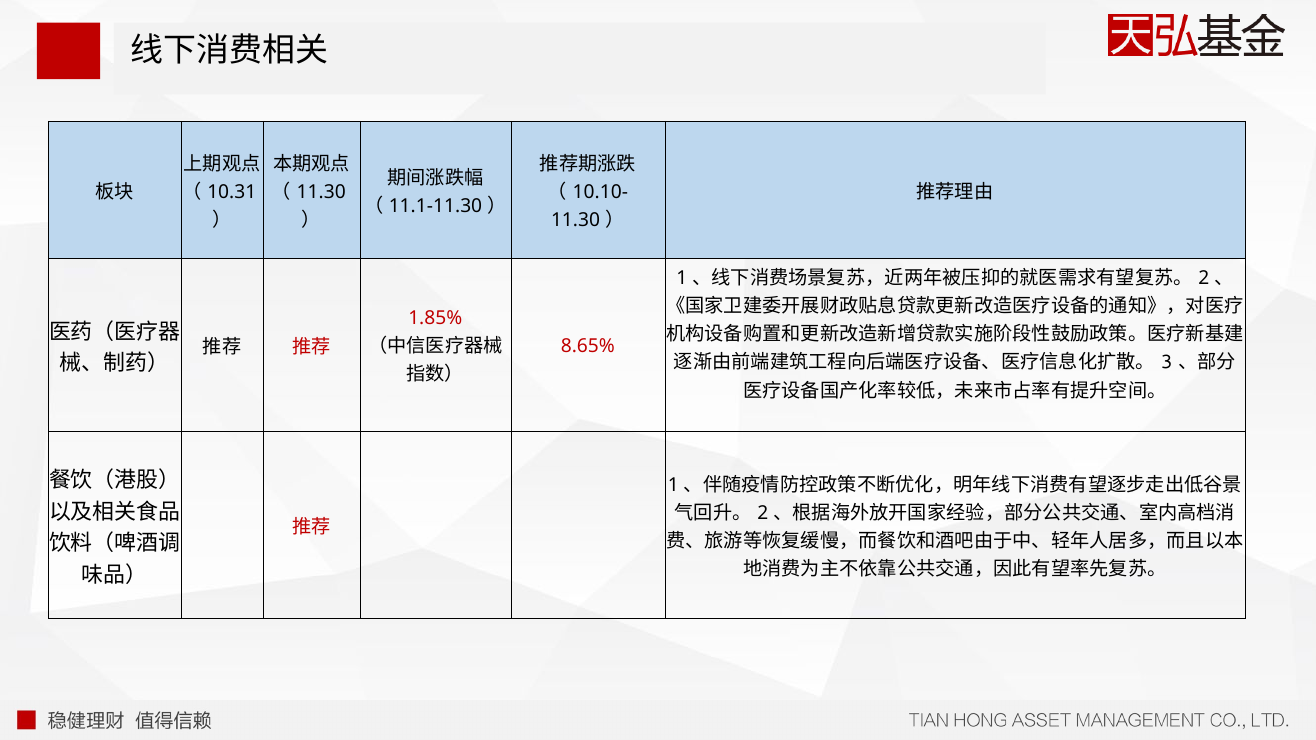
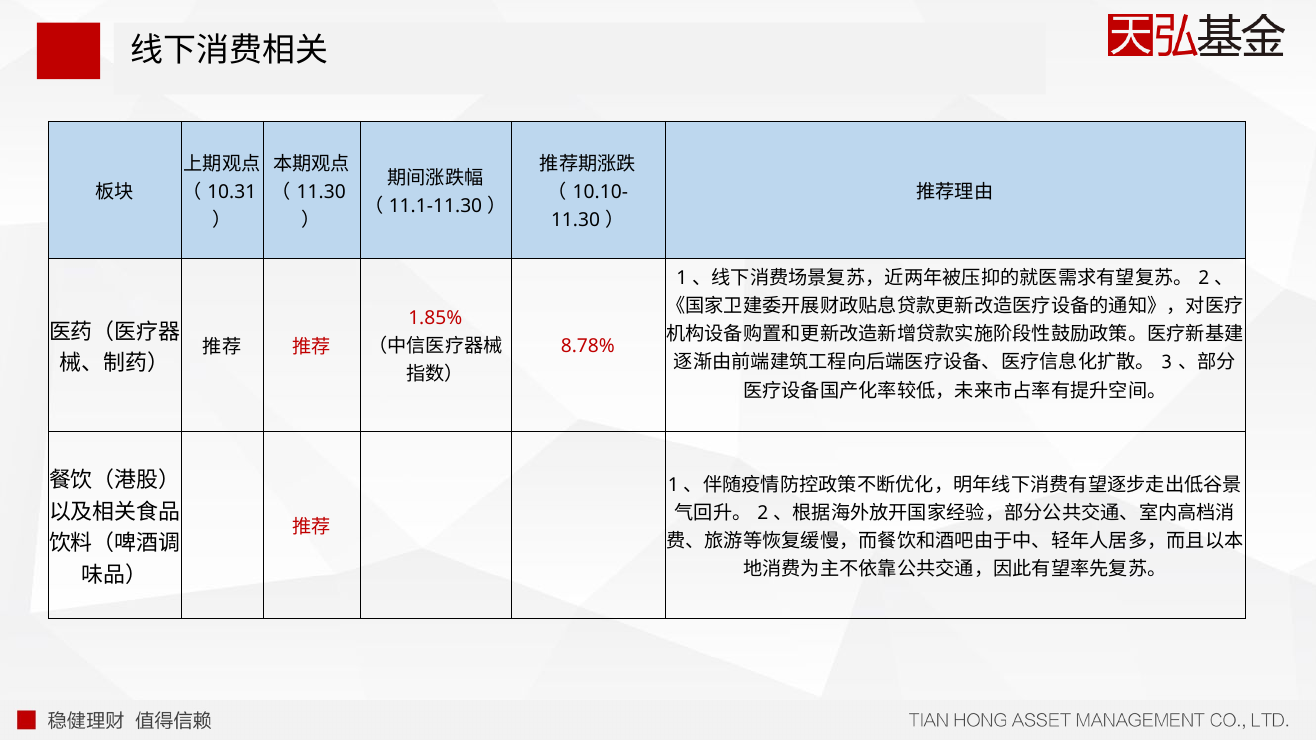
8.65%: 8.65% -> 8.78%
